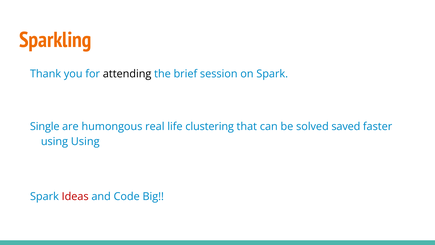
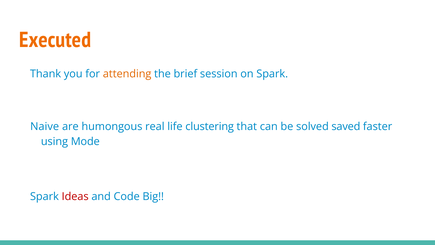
Sparkling: Sparkling -> Executed
attending colour: black -> orange
Single: Single -> Naive
using Using: Using -> Mode
